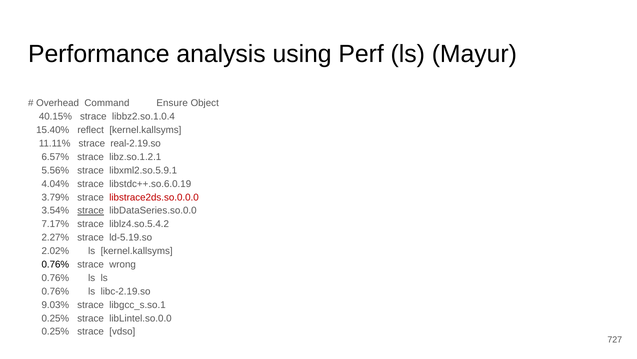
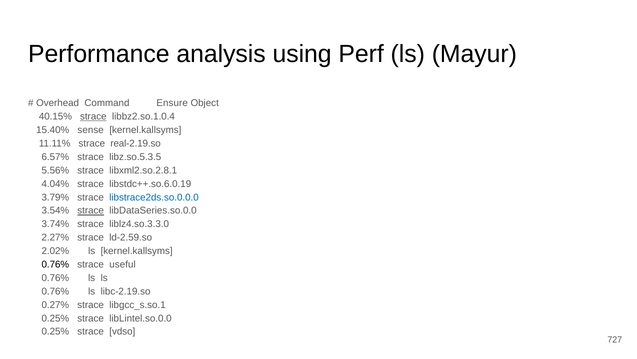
strace at (93, 116) underline: none -> present
reflect: reflect -> sense
libz.so.1.2.1: libz.so.1.2.1 -> libz.so.5.3.5
libxml2.so.5.9.1: libxml2.so.5.9.1 -> libxml2.so.2.8.1
libstrace2ds.so.0.0.0 colour: red -> blue
7.17%: 7.17% -> 3.74%
liblz4.so.5.4.2: liblz4.so.5.4.2 -> liblz4.so.3.3.0
ld-5.19.so: ld-5.19.so -> ld-2.59.so
wrong: wrong -> useful
9.03%: 9.03% -> 0.27%
